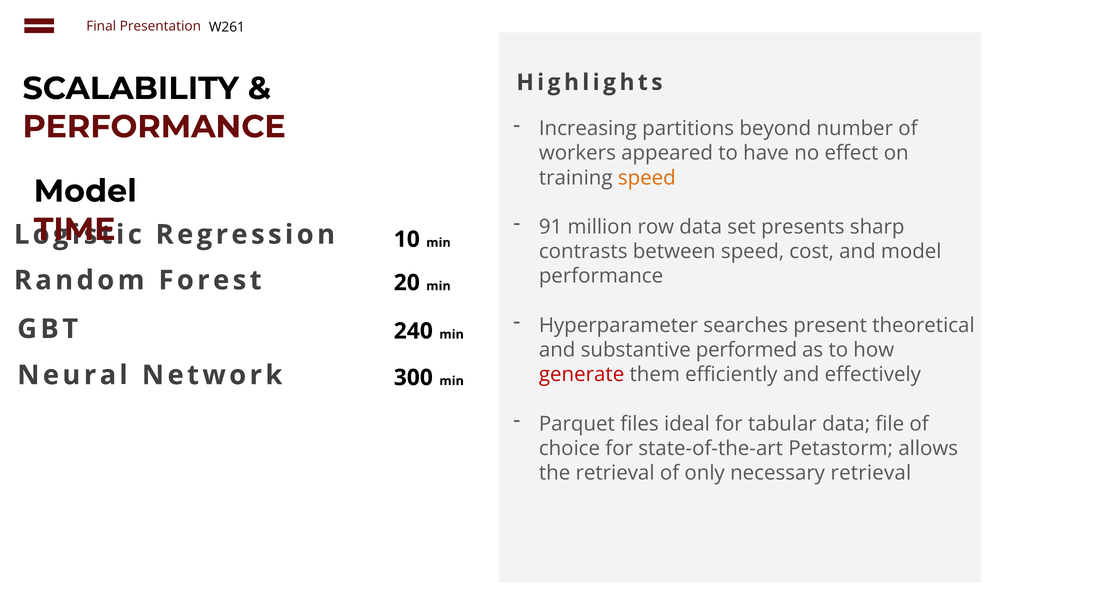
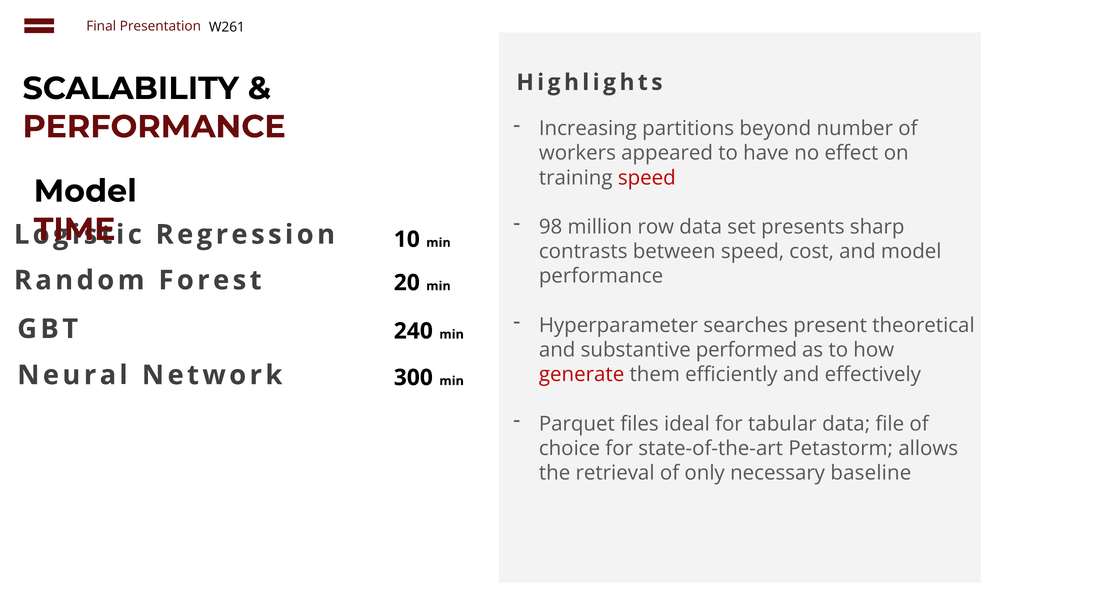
speed at (647, 178) colour: orange -> red
91: 91 -> 98
necessary retrieval: retrieval -> baseline
